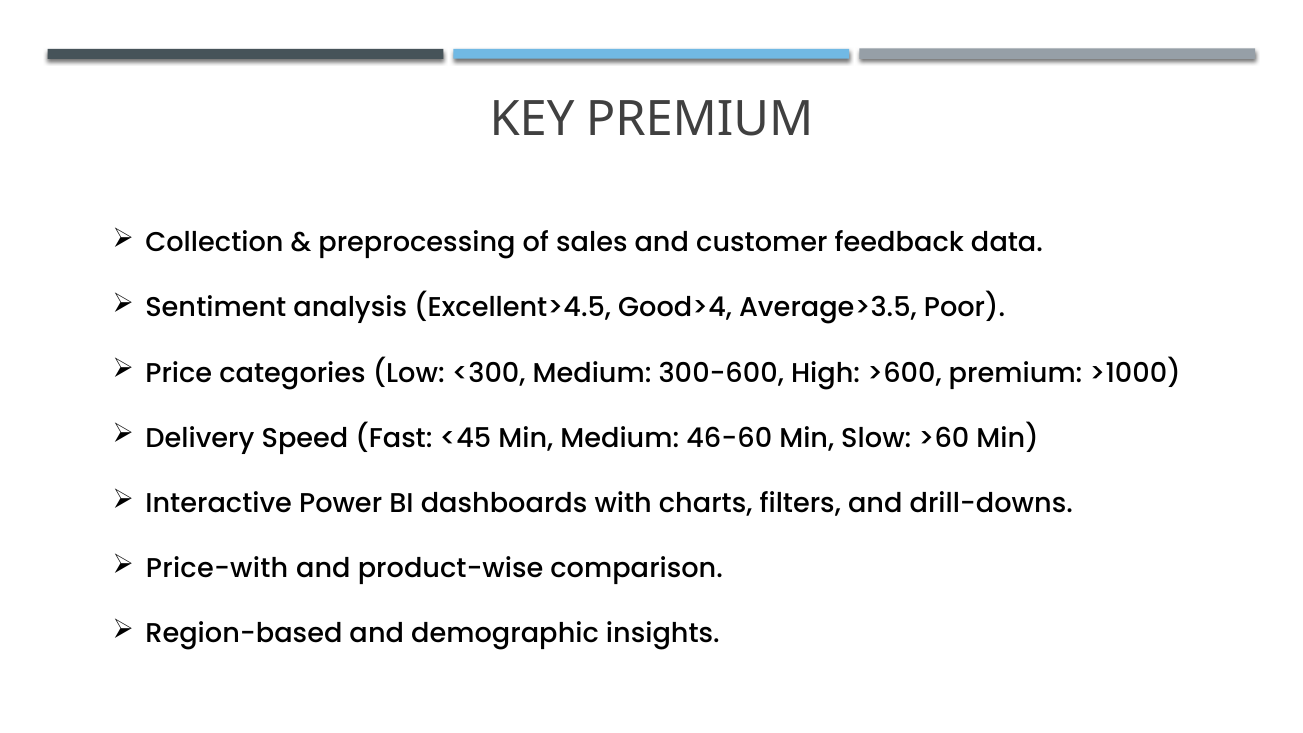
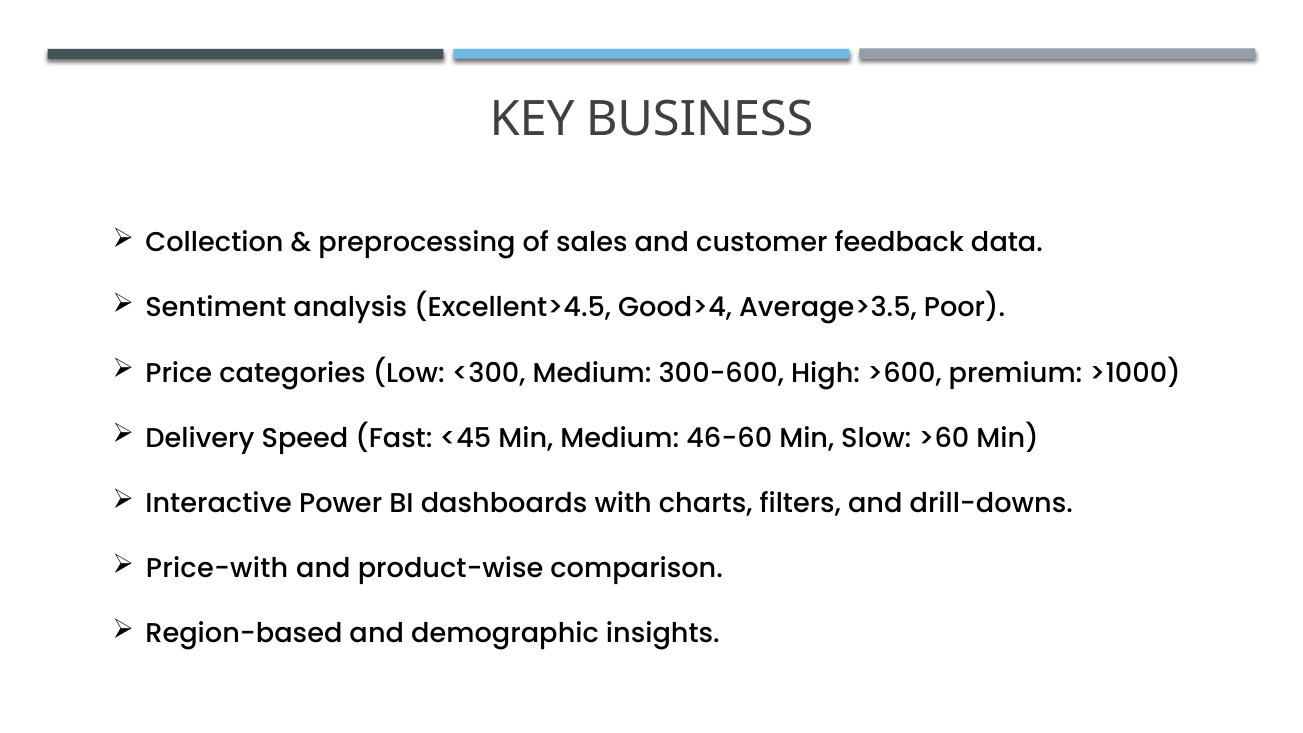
KEY PREMIUM: PREMIUM -> BUSINESS
